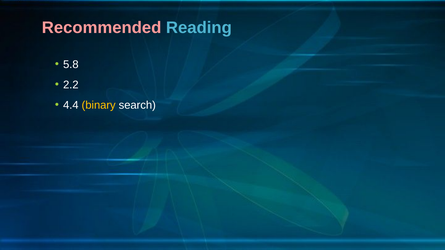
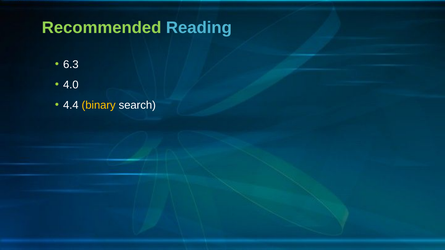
Recommended colour: pink -> light green
5.8: 5.8 -> 6.3
2.2: 2.2 -> 4.0
